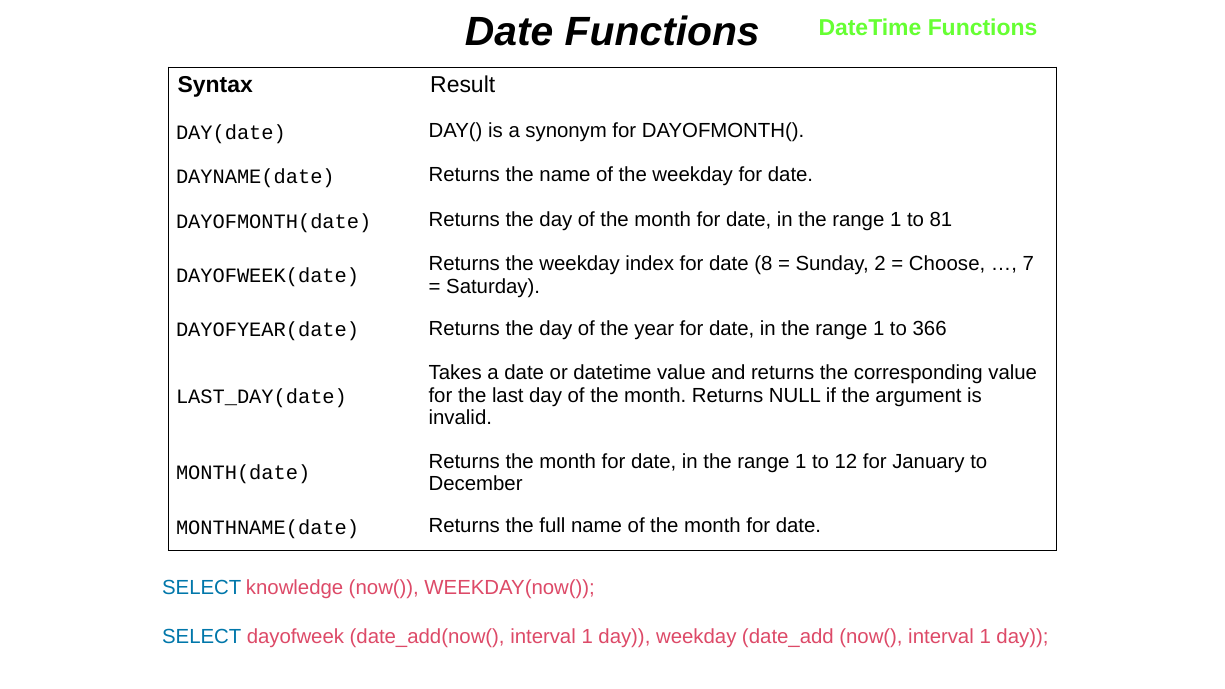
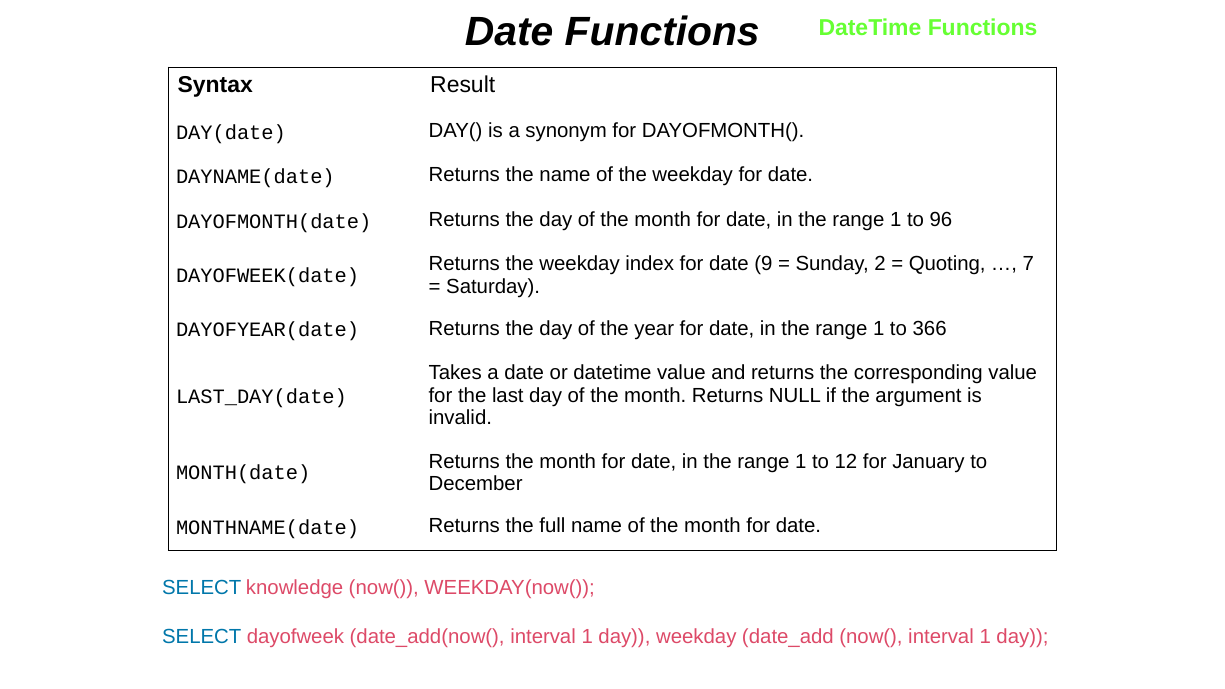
81: 81 -> 96
8: 8 -> 9
Choose: Choose -> Quoting
